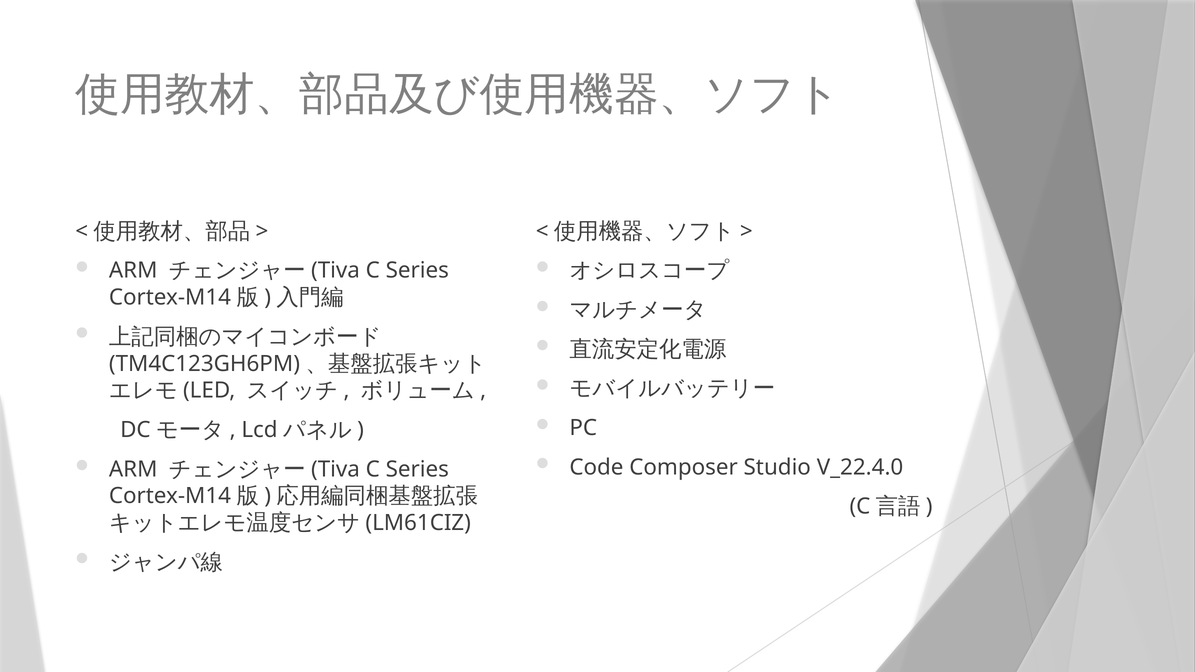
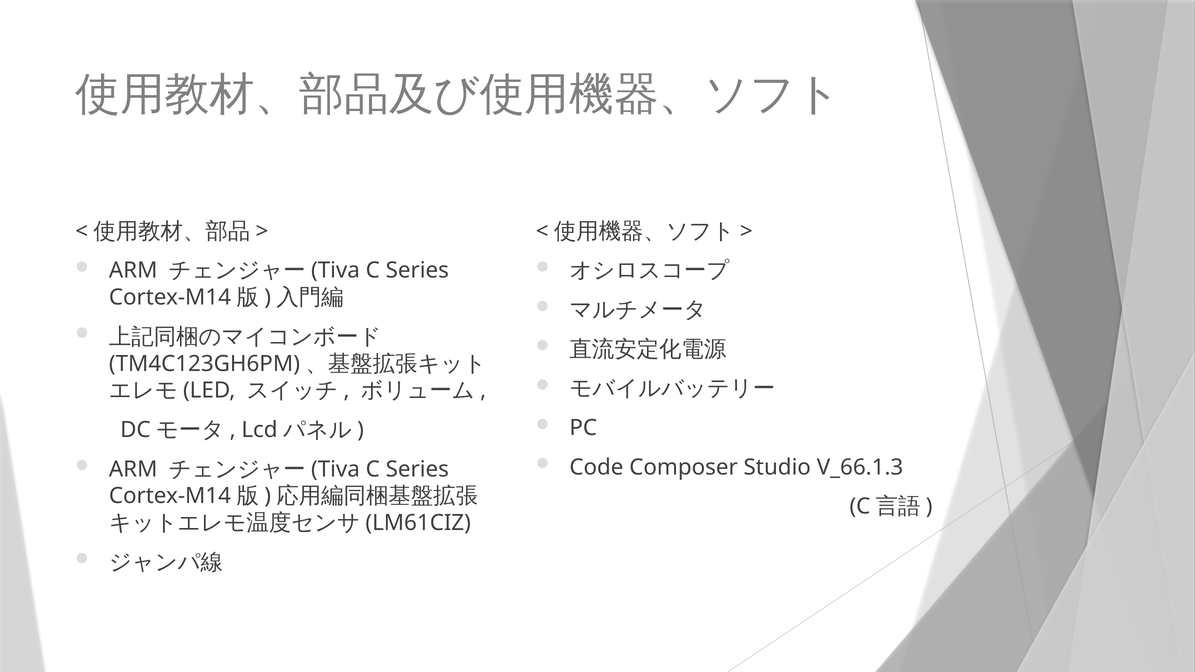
V_22.4.0: V_22.4.0 -> V_66.1.3
